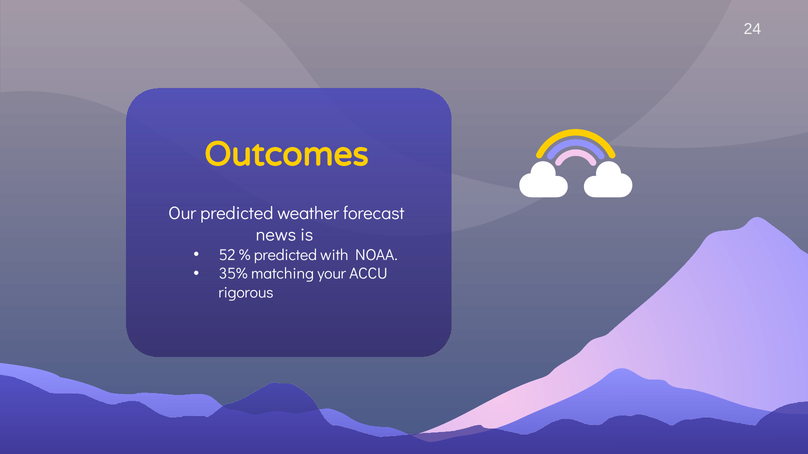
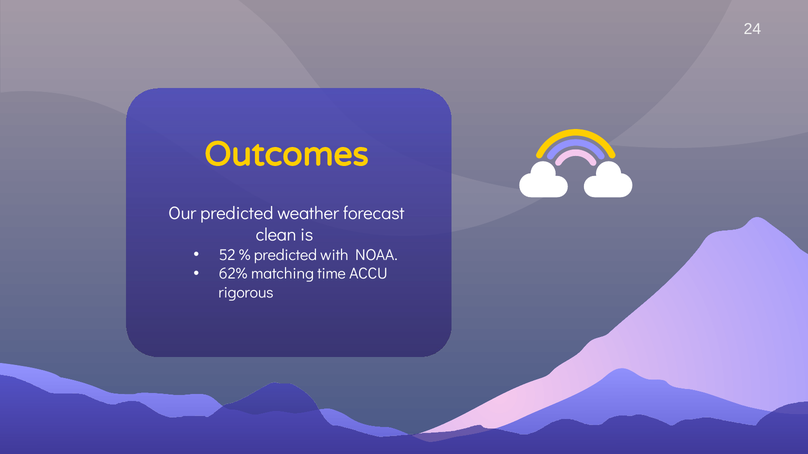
news: news -> clean
35%: 35% -> 62%
your: your -> time
